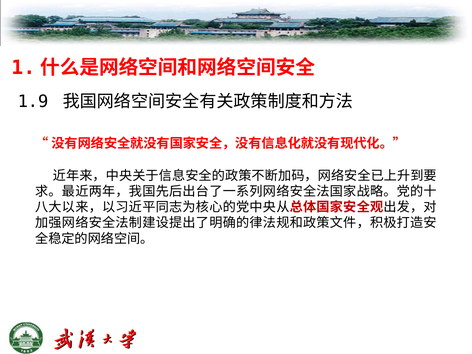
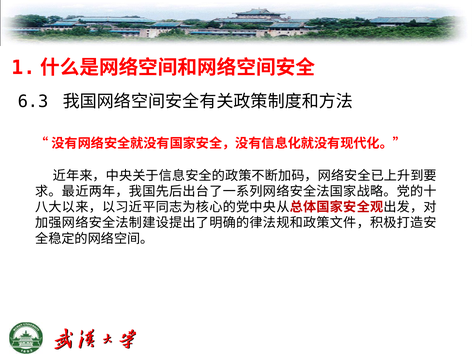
1.9: 1.9 -> 6.3
